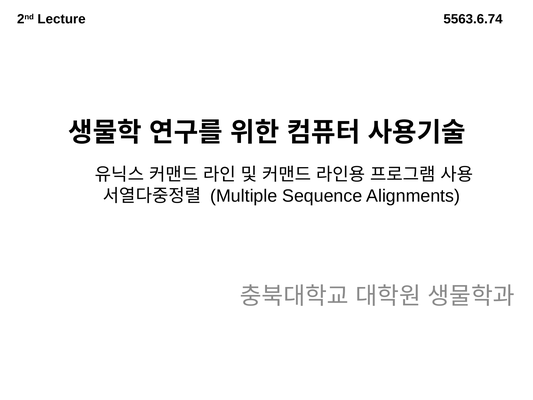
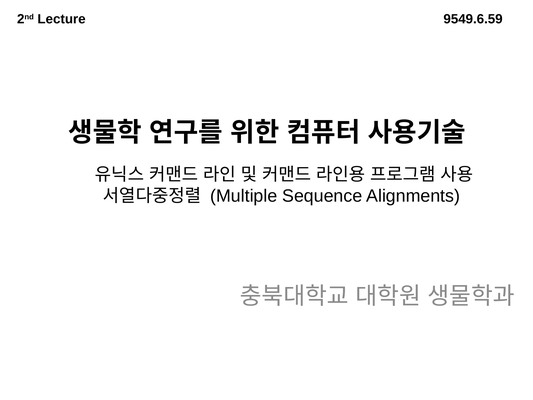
5563.6.74: 5563.6.74 -> 9549.6.59
